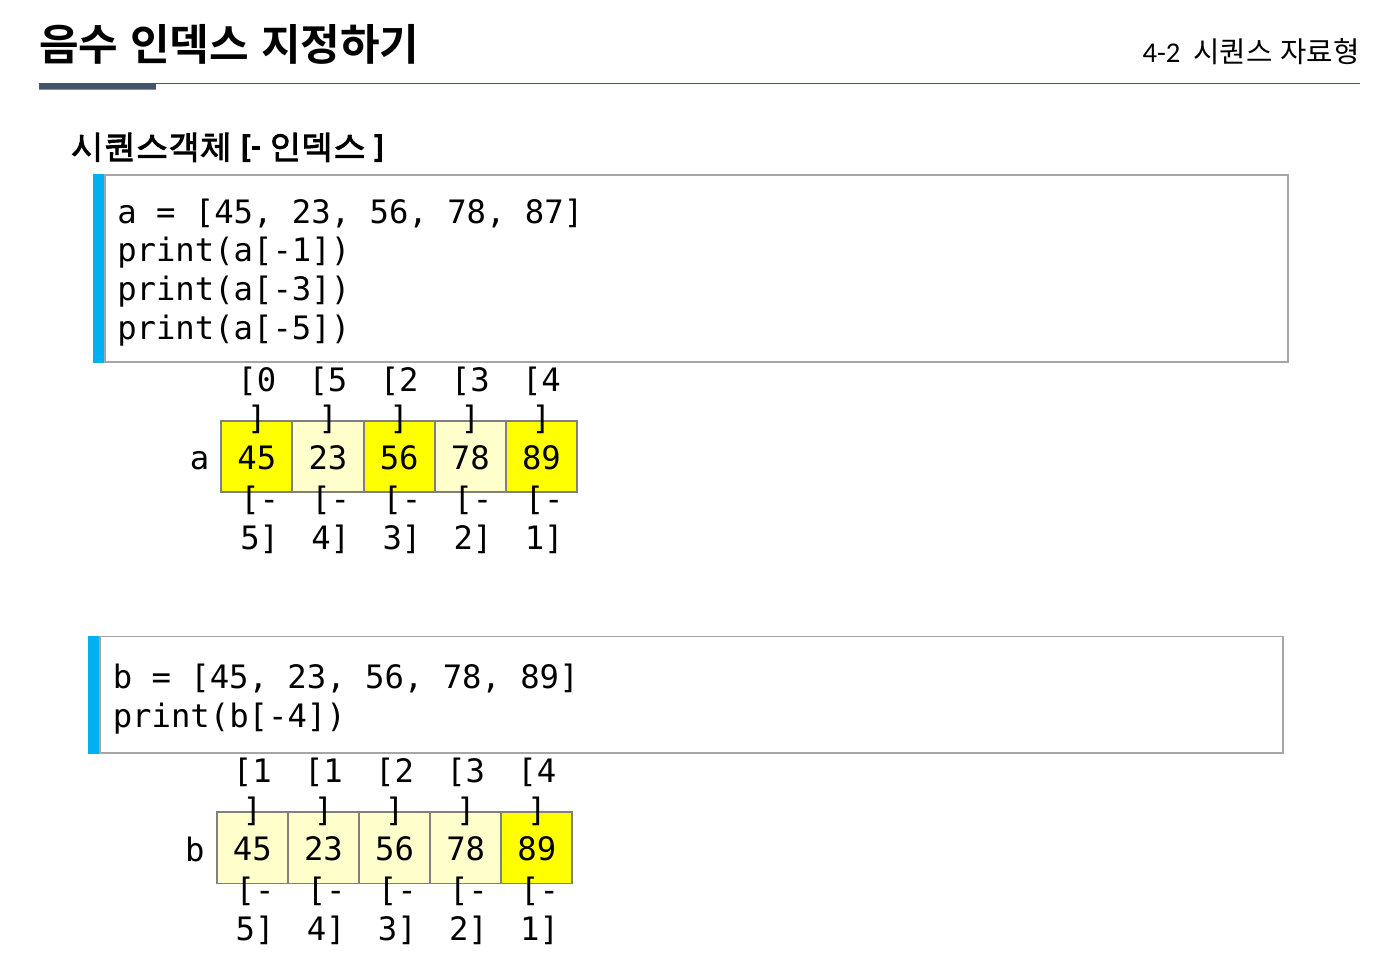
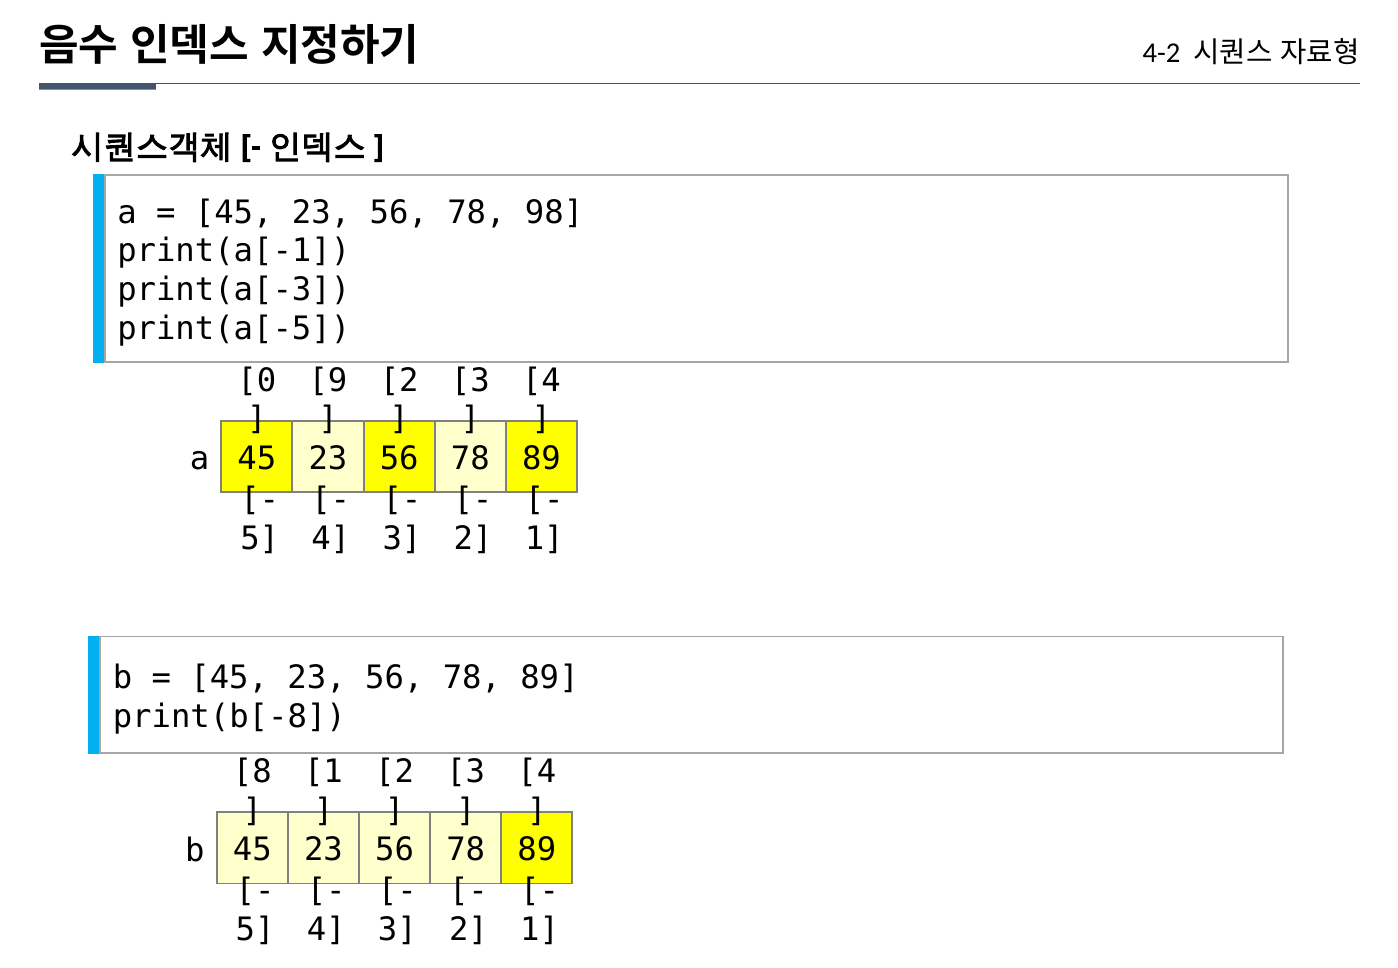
87: 87 -> 98
5 at (328, 380): 5 -> 9
print(b[-4: print(b[-4 -> print(b[-8
1 at (252, 772): 1 -> 8
